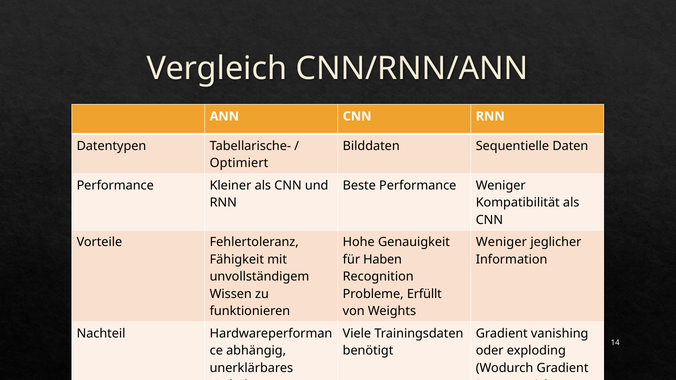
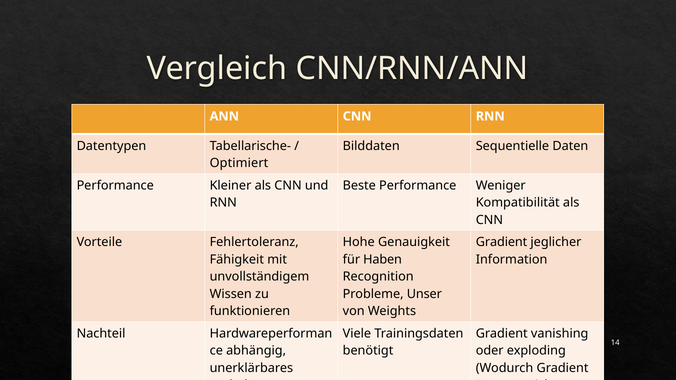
Weniger at (501, 242): Weniger -> Gradient
Erfüllt: Erfüllt -> Unser
